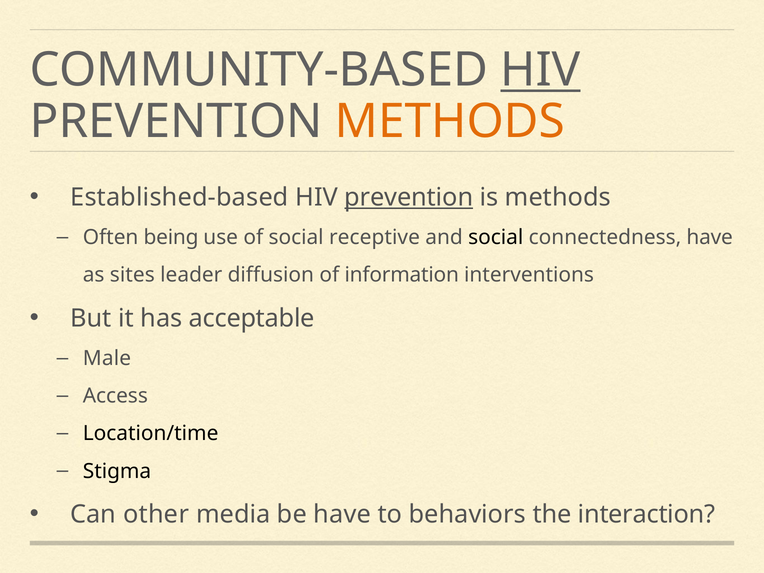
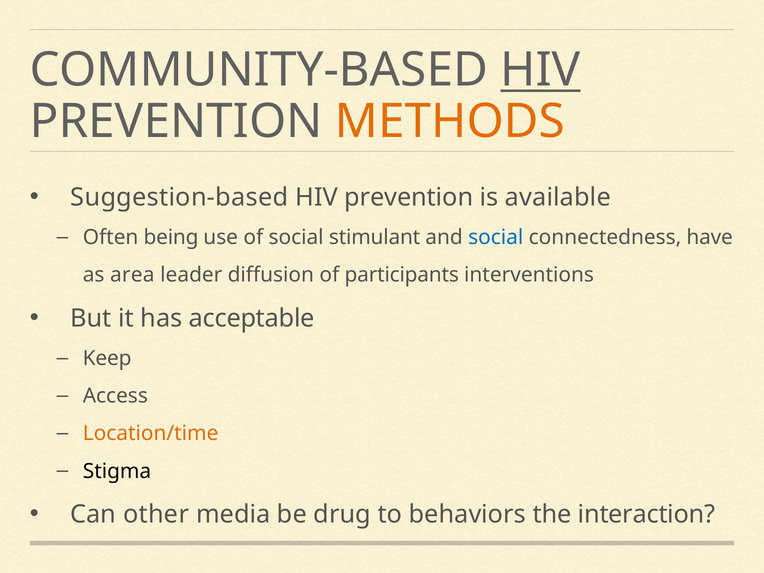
Established-based: Established-based -> Suggestion-based
prevention at (409, 197) underline: present -> none
is methods: methods -> available
receptive: receptive -> stimulant
social at (496, 237) colour: black -> blue
sites: sites -> area
information: information -> participants
Male: Male -> Keep
Location/time colour: black -> orange
be have: have -> drug
